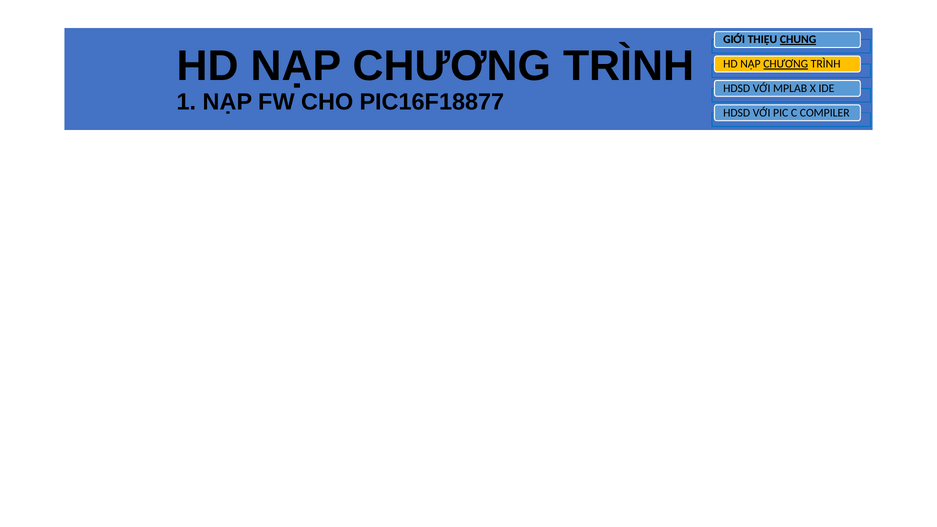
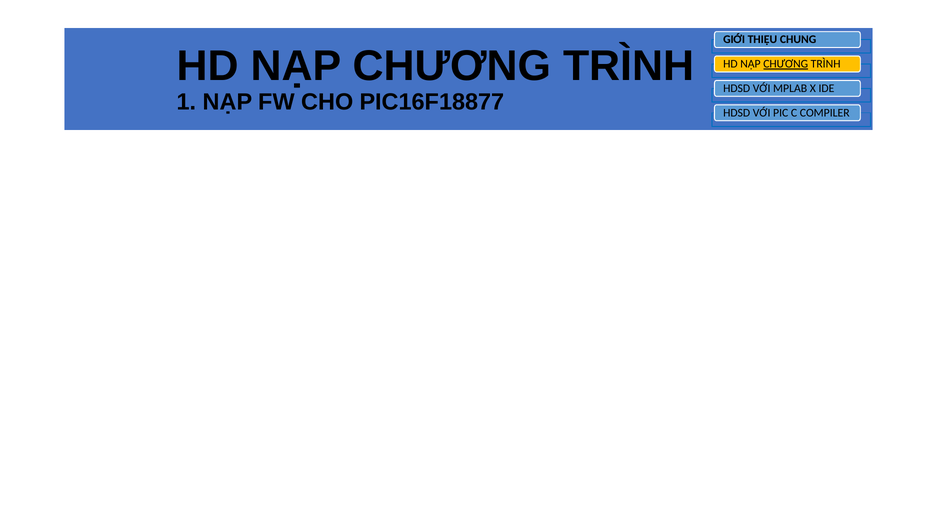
CHUNG underline: present -> none
